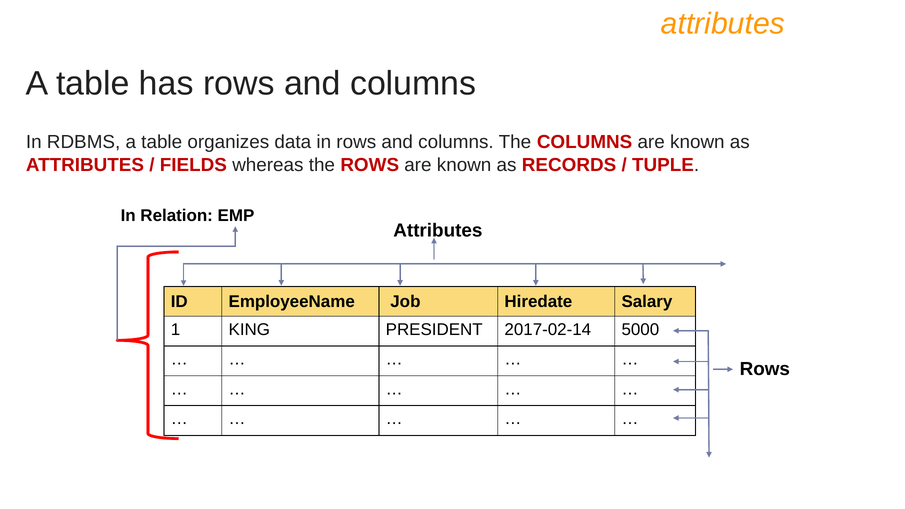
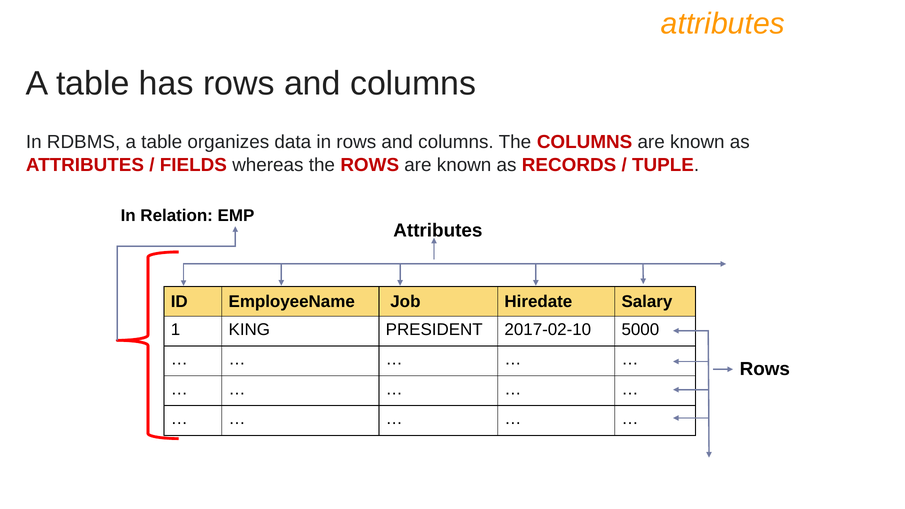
2017-02-14: 2017-02-14 -> 2017-02-10
